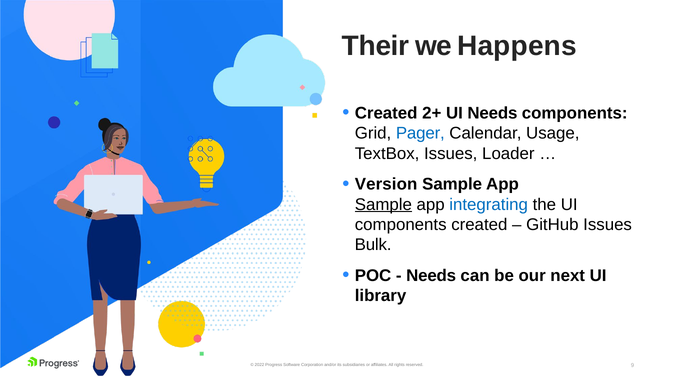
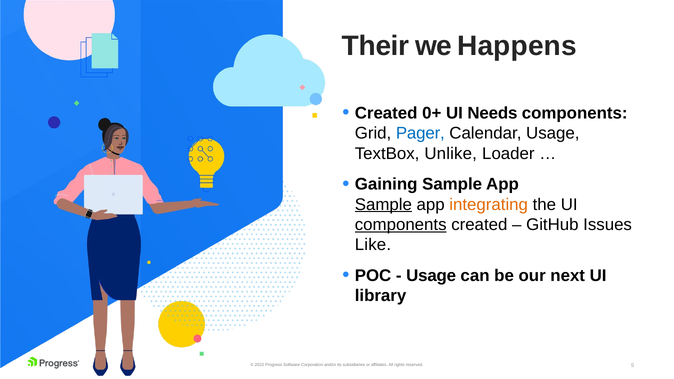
2+: 2+ -> 0+
TextBox Issues: Issues -> Unlike
Version: Version -> Gaining
integrating colour: blue -> orange
components at (401, 225) underline: none -> present
Bulk: Bulk -> Like
Needs at (431, 276): Needs -> Usage
